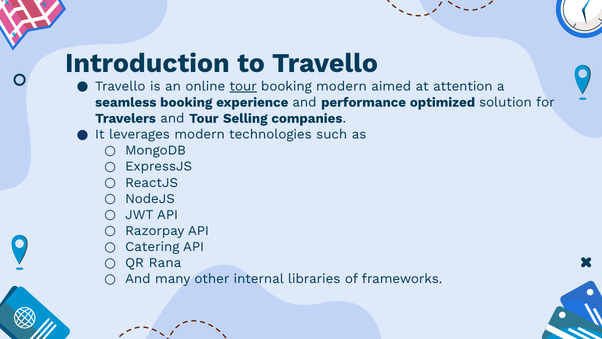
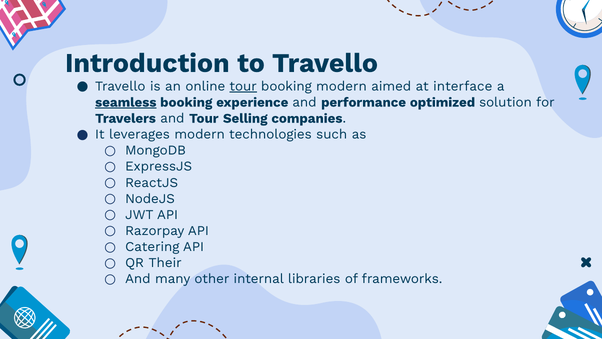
attention: attention -> interface
seamless underline: none -> present
Rana: Rana -> Their
